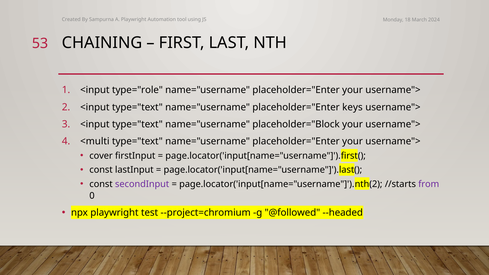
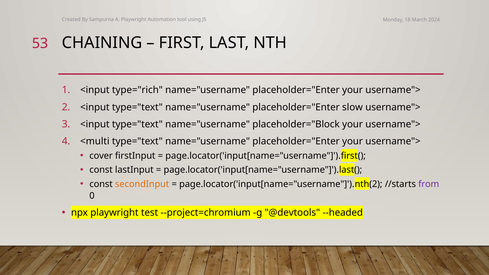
type="role: type="role -> type="rich
keys: keys -> slow
secondInput colour: purple -> orange
@followed: @followed -> @devtools
